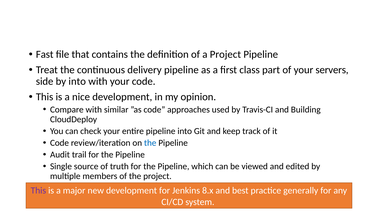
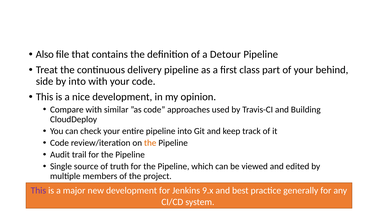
Fast: Fast -> Also
a Project: Project -> Detour
servers: servers -> behind
the at (150, 143) colour: blue -> orange
8.x: 8.x -> 9.x
